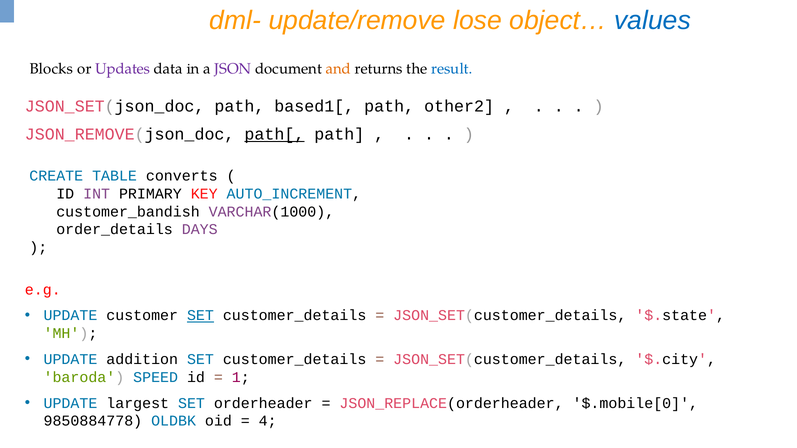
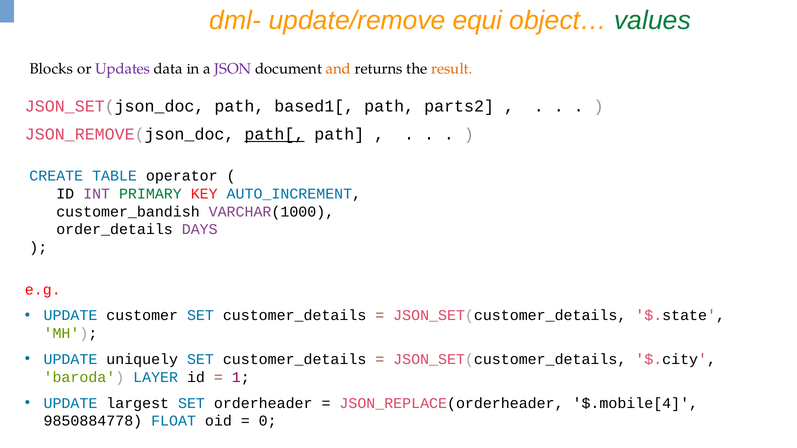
lose: lose -> equi
values colour: blue -> green
result colour: blue -> orange
other2: other2 -> parts2
converts: converts -> operator
PRIMARY colour: black -> green
SET at (200, 316) underline: present -> none
addition: addition -> uniquely
SPEED: SPEED -> LAYER
$.mobile[0: $.mobile[0 -> $.mobile[4
OLDBK: OLDBK -> FLOAT
4: 4 -> 0
